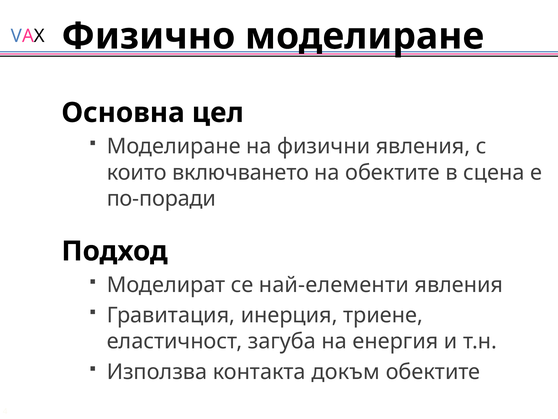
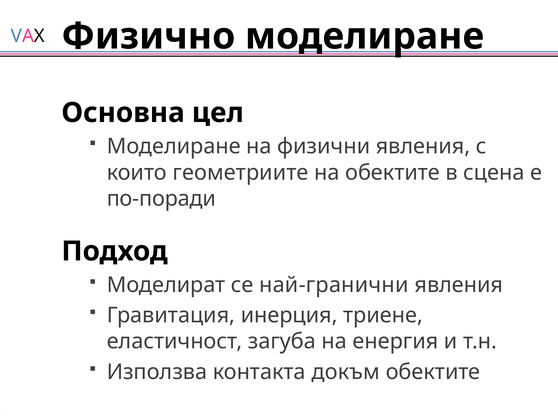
включването: включването -> геометриите
най-елементи: най-елементи -> най-гранични
